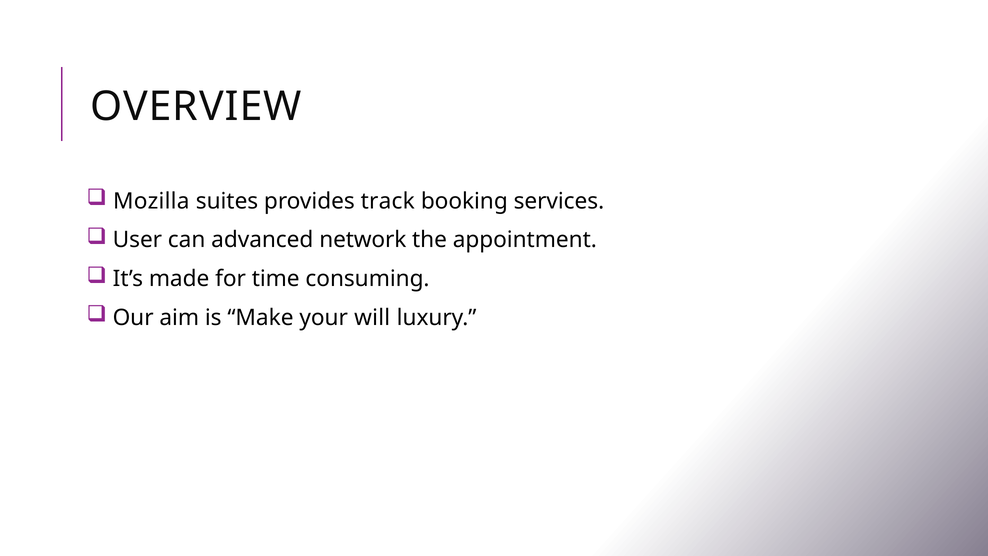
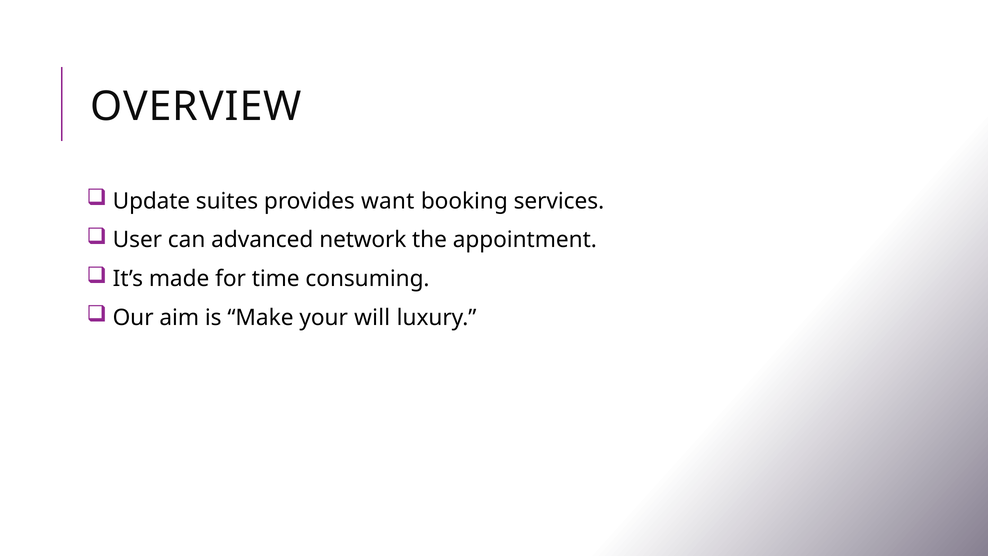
Mozilla: Mozilla -> Update
track: track -> want
